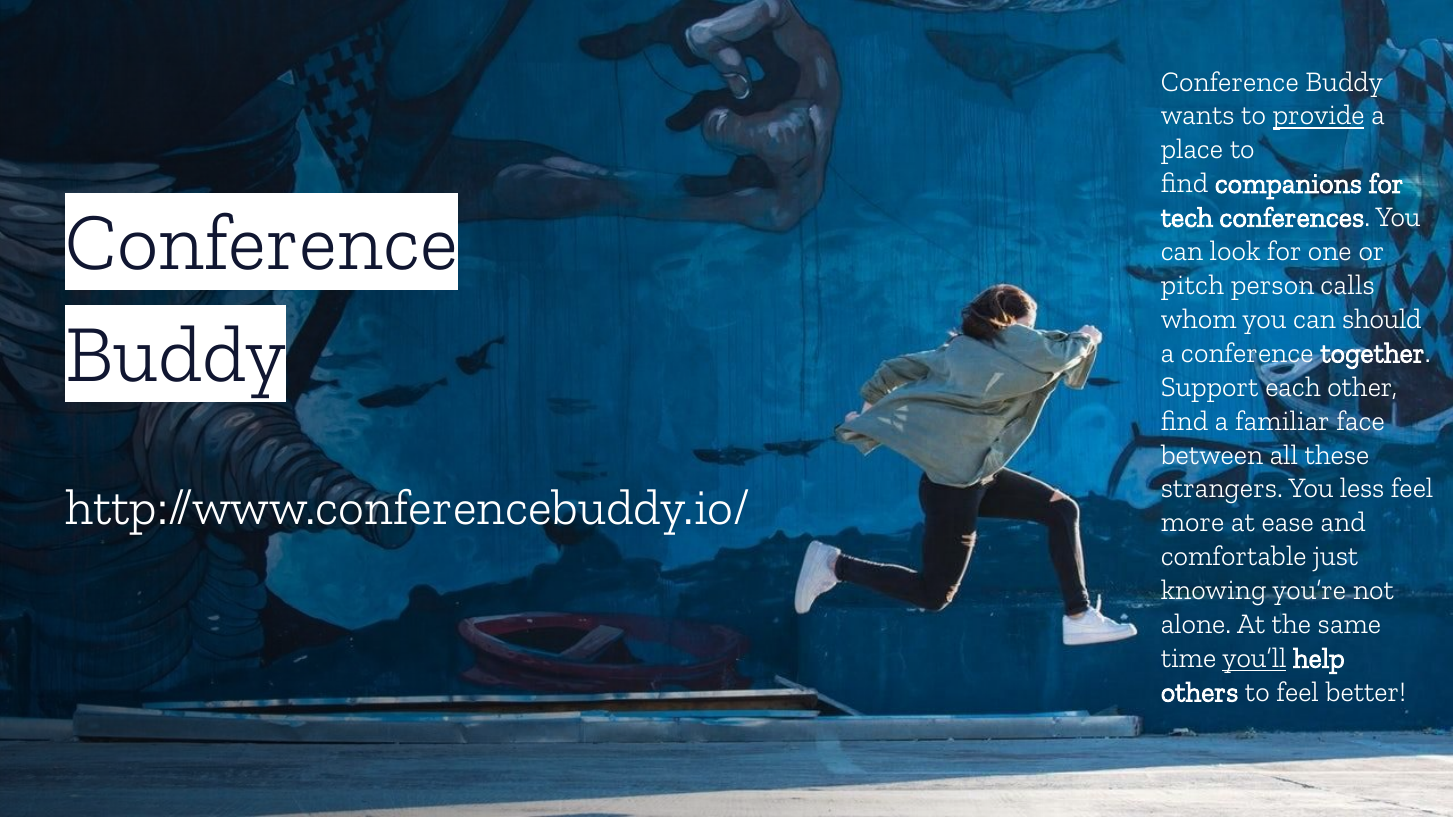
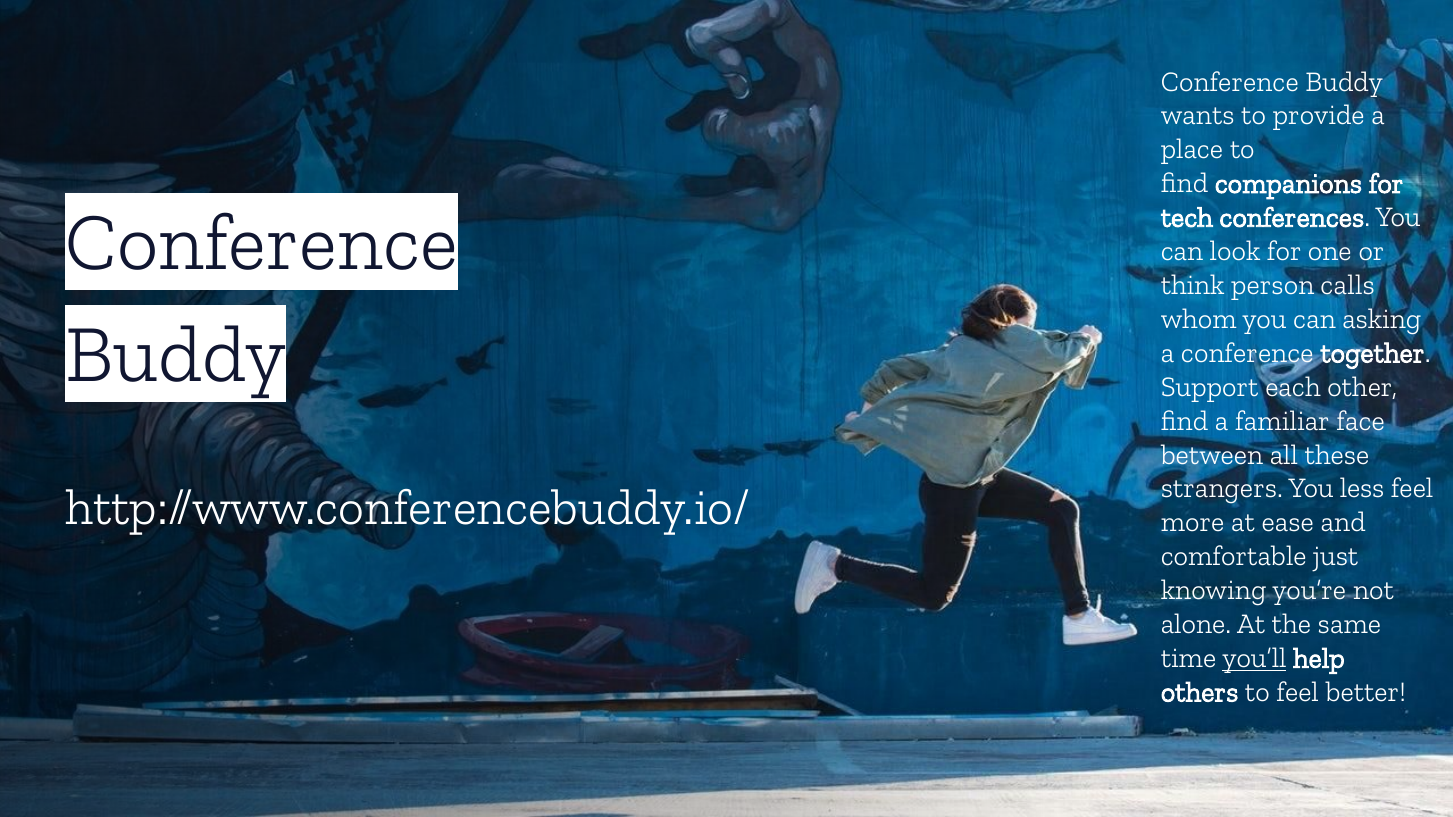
provide underline: present -> none
pitch: pitch -> think
should: should -> asking
